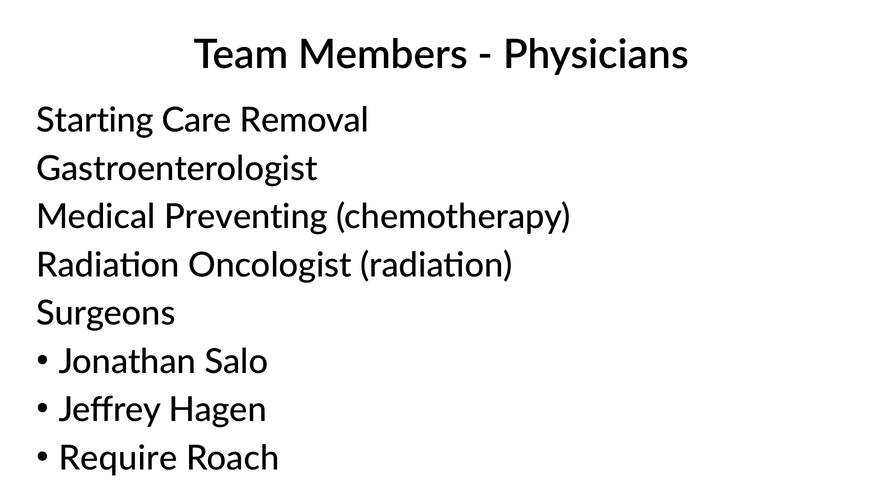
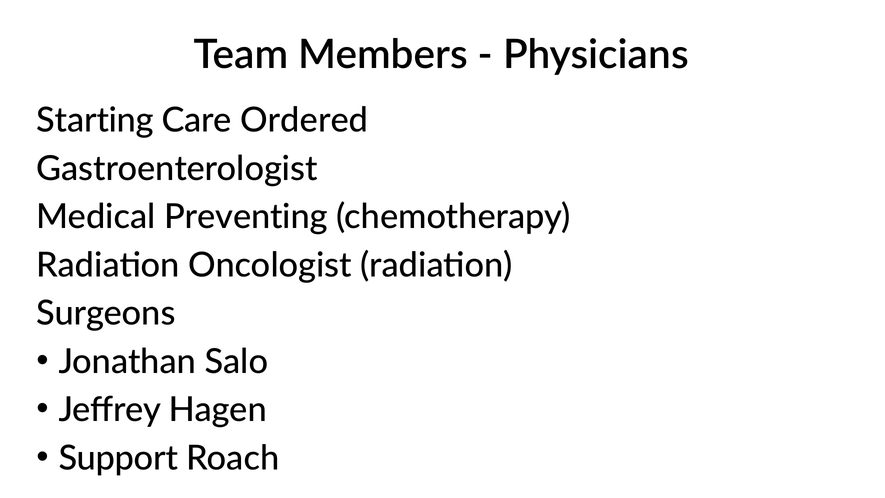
Removal: Removal -> Ordered
Require: Require -> Support
